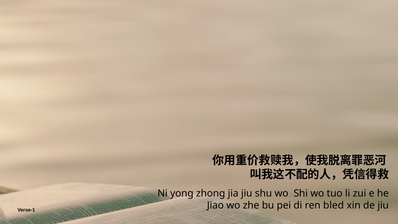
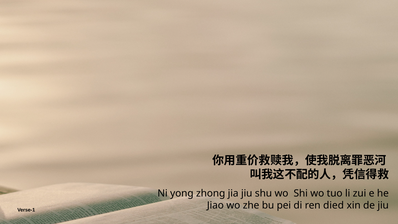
bled: bled -> died
